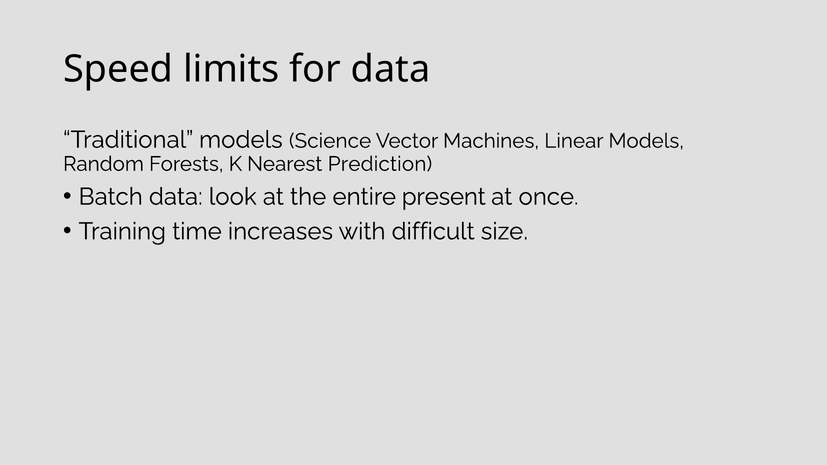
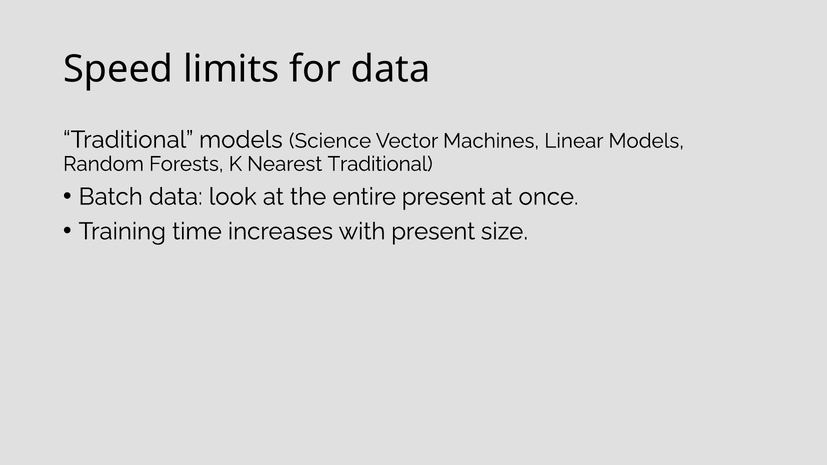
Nearest Prediction: Prediction -> Traditional
with difficult: difficult -> present
